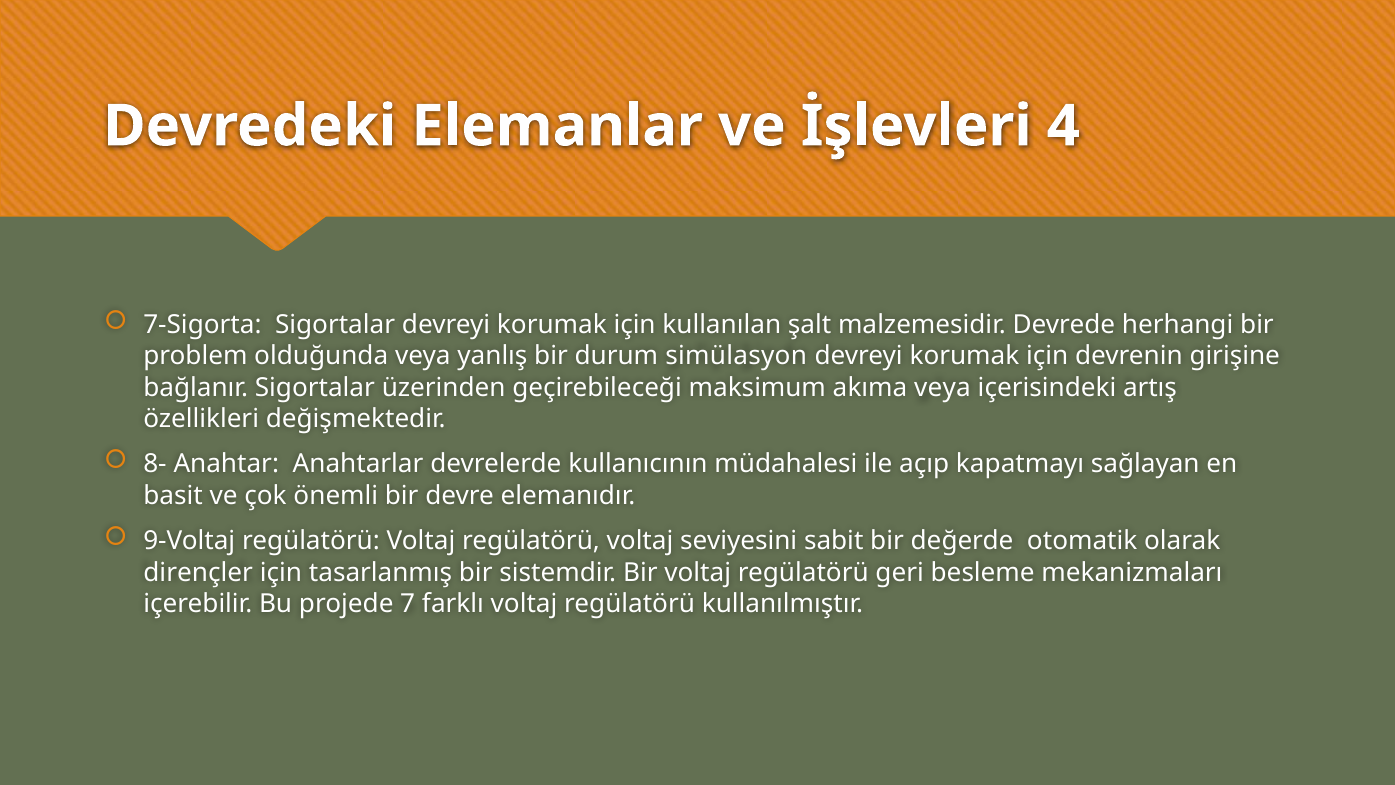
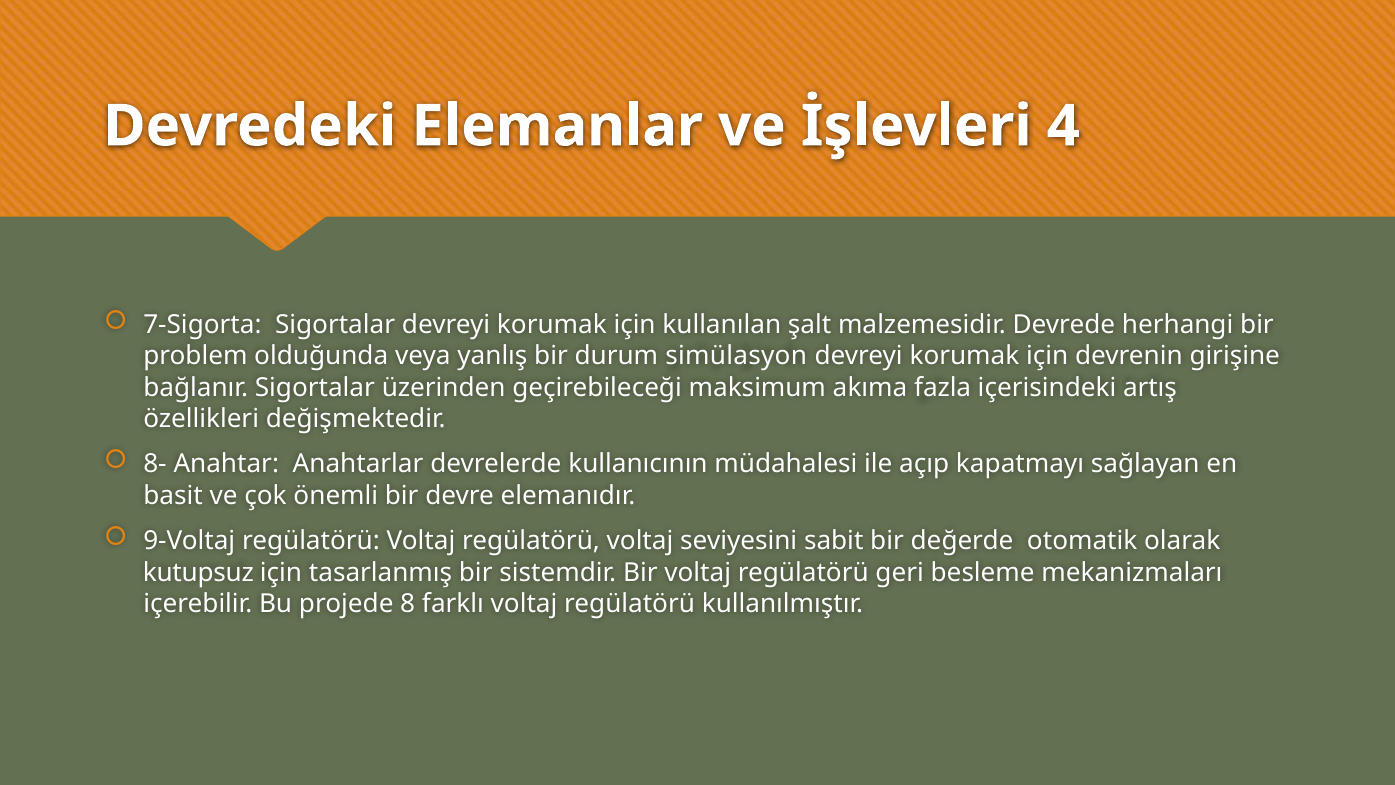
akıma veya: veya -> fazla
dirençler: dirençler -> kutupsuz
7: 7 -> 8
